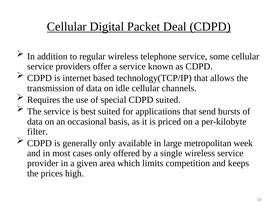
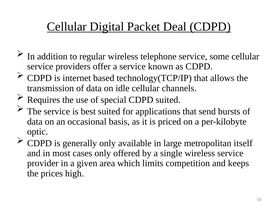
filter: filter -> optic
week: week -> itself
